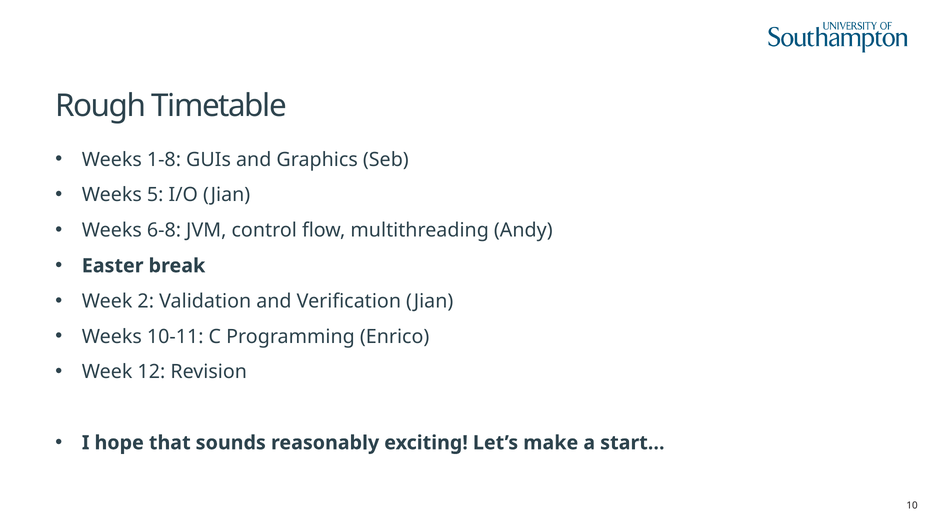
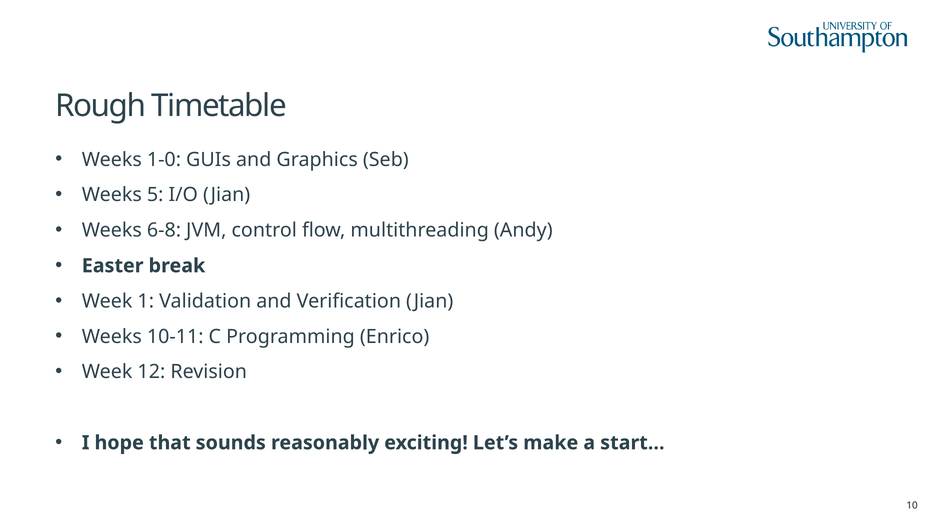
1-8: 1-8 -> 1-0
2: 2 -> 1
